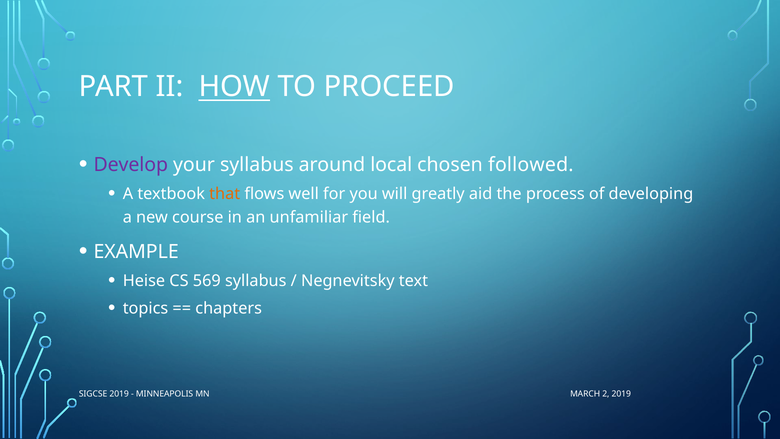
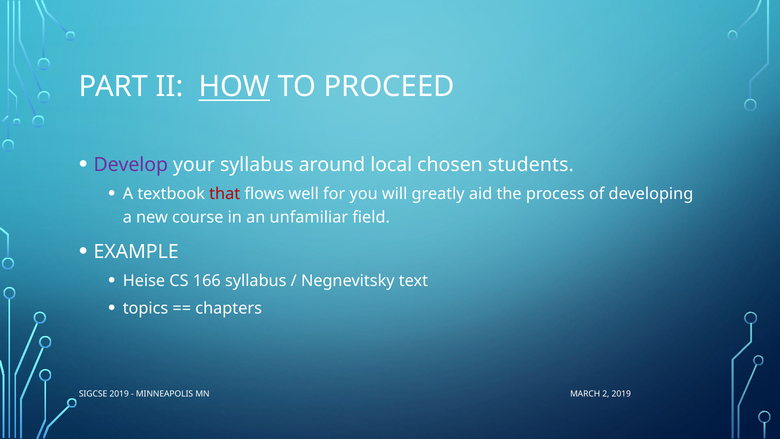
followed: followed -> students
that colour: orange -> red
569: 569 -> 166
